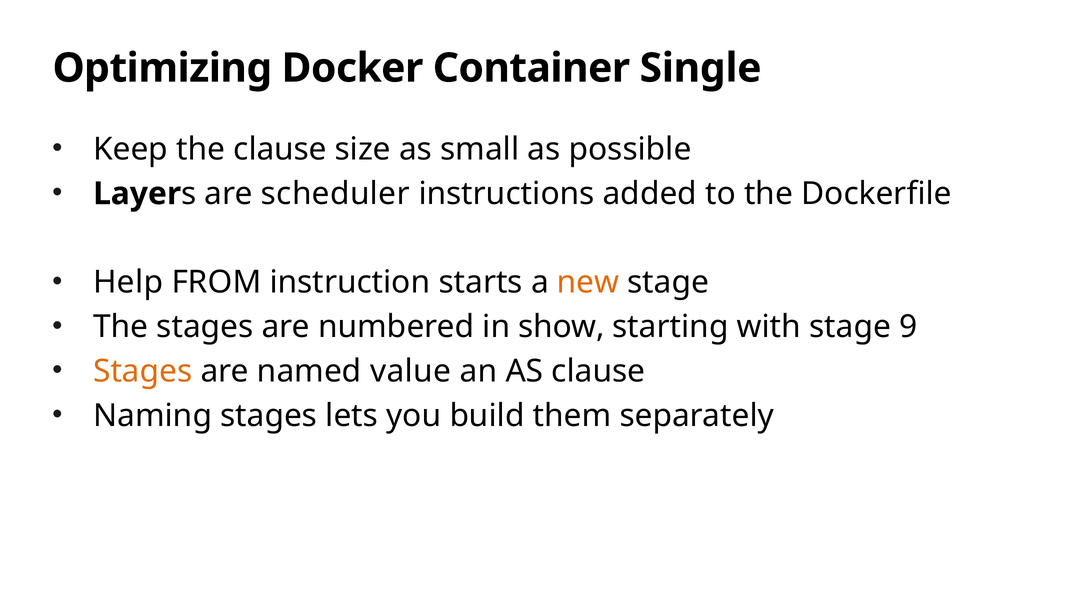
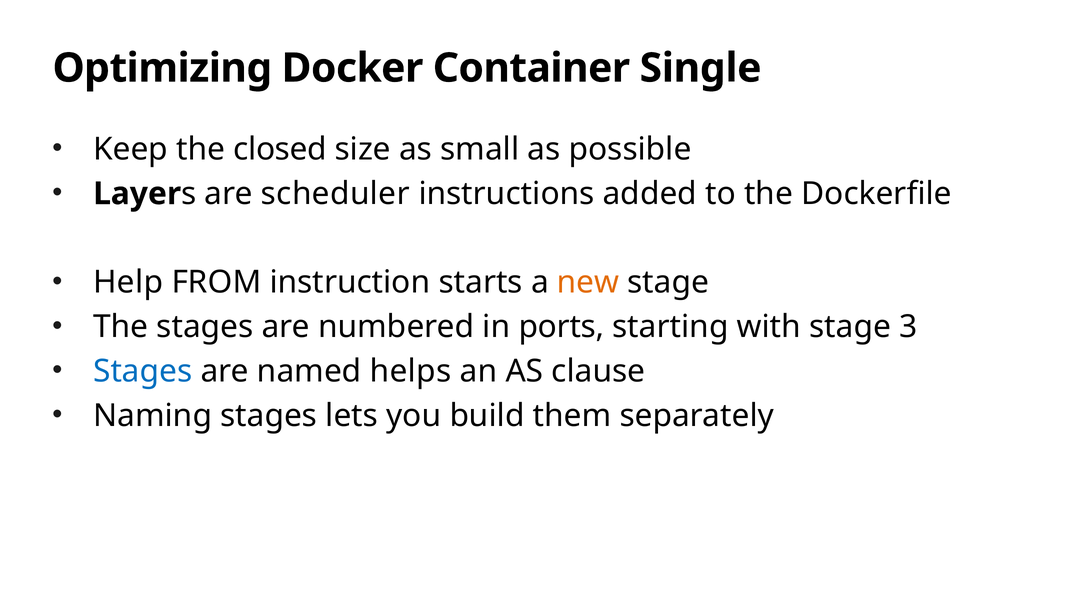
the clause: clause -> closed
show: show -> ports
9: 9 -> 3
Stages at (143, 371) colour: orange -> blue
value: value -> helps
